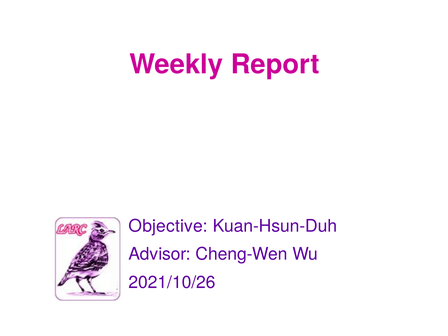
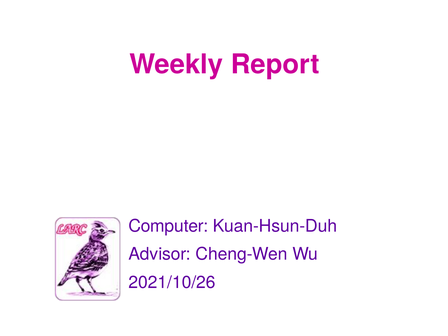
Objective: Objective -> Computer
